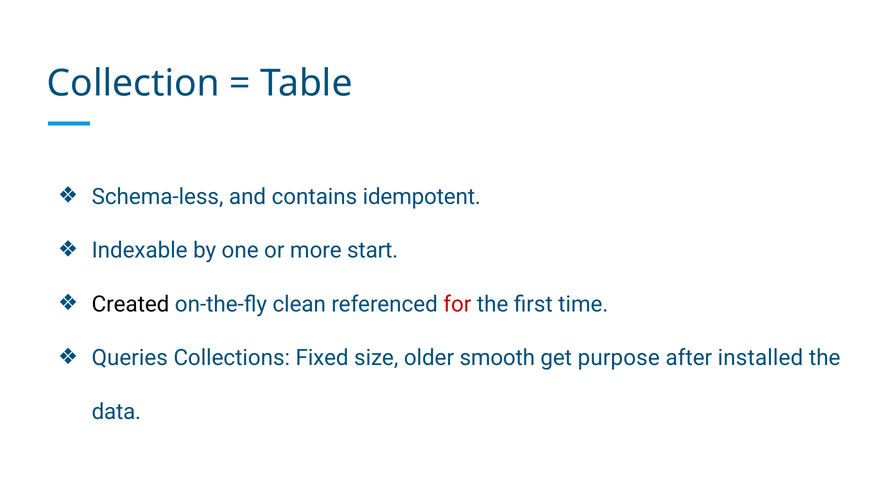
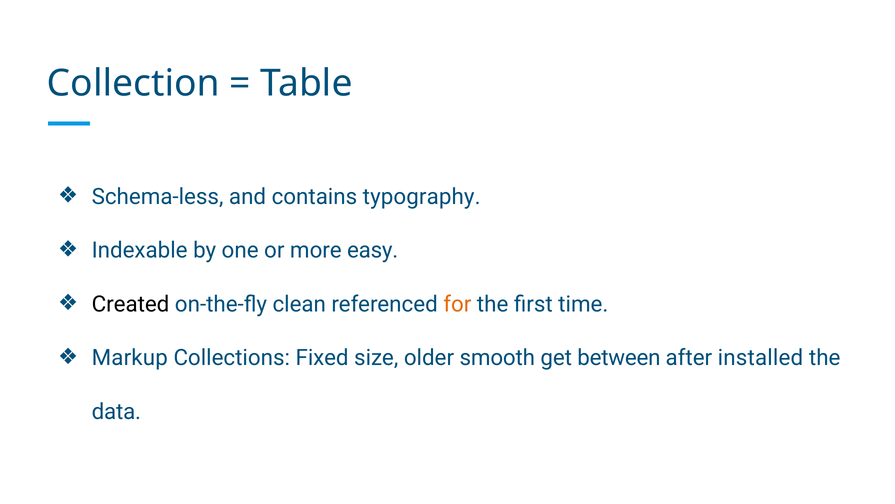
idempotent: idempotent -> typography
start: start -> easy
for colour: red -> orange
Queries: Queries -> Markup
purpose: purpose -> between
